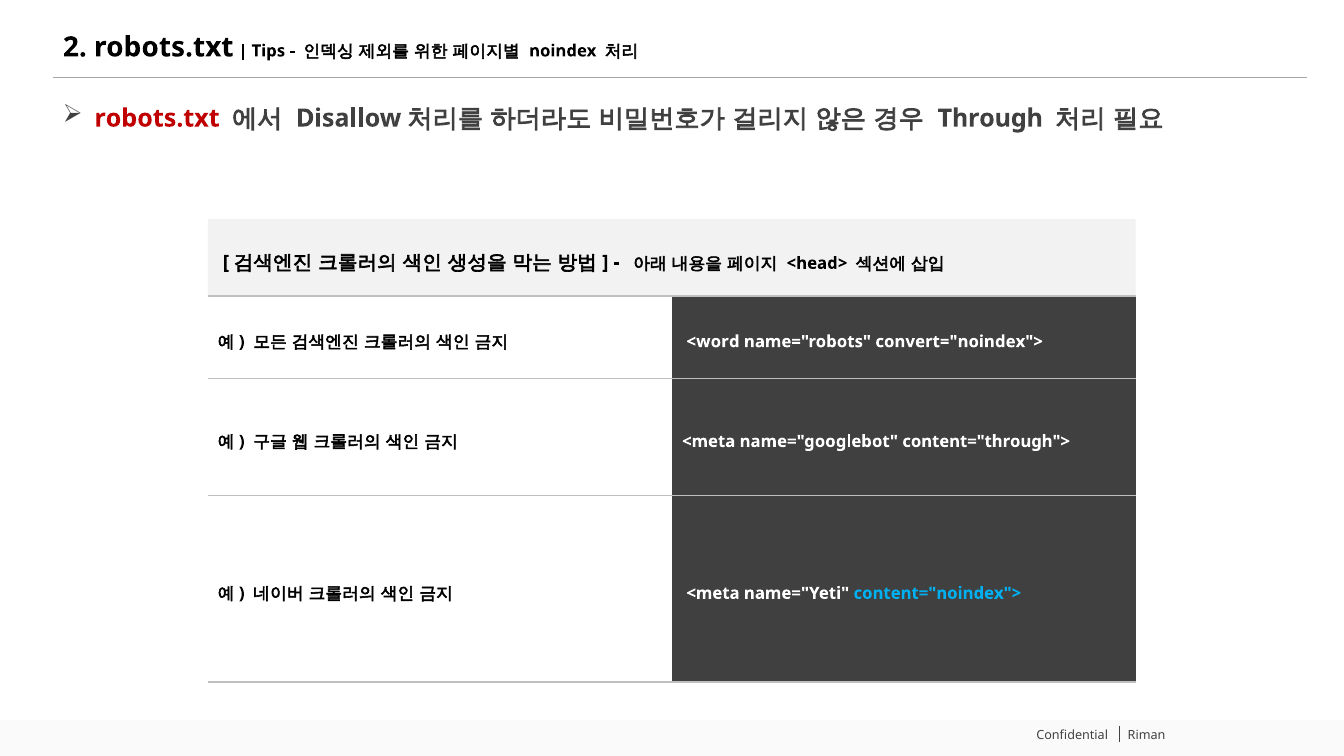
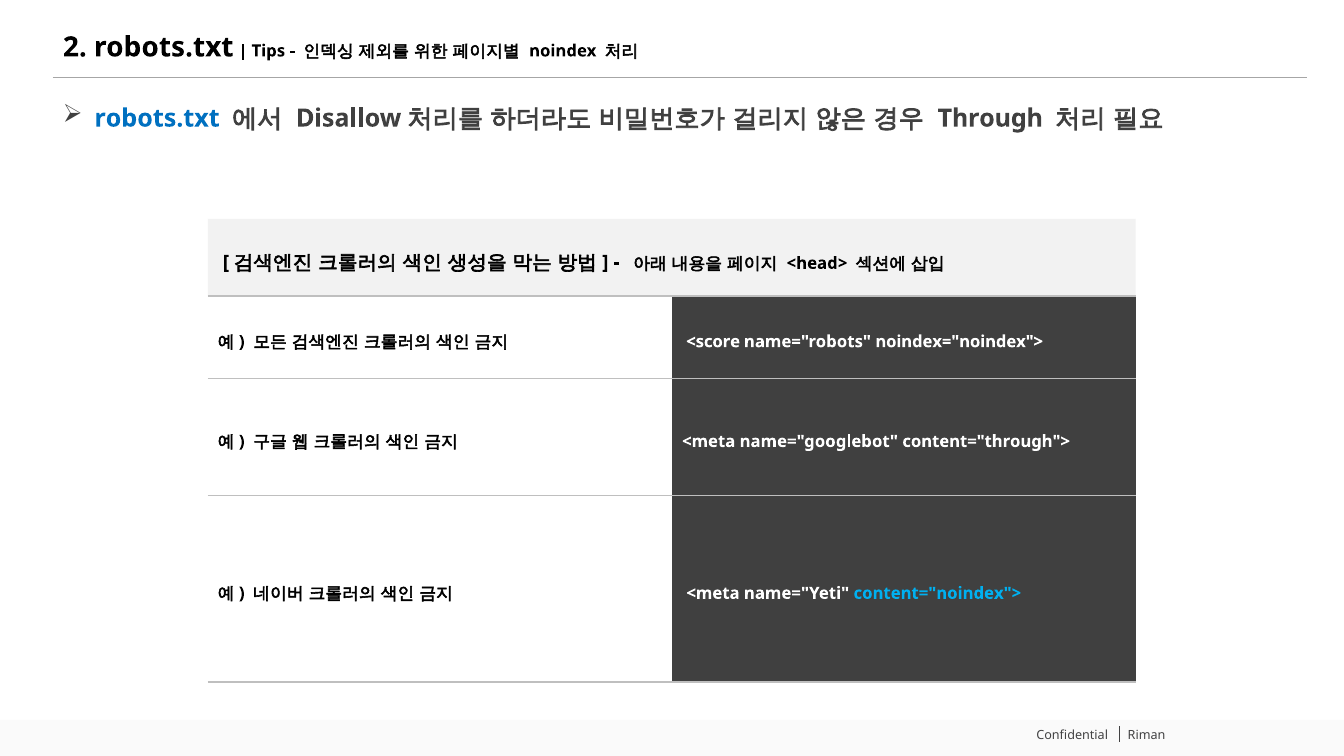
robots.txt at (157, 118) colour: red -> blue
<word: <word -> <score
convert="noindex">: convert="noindex"> -> noindex="noindex">
